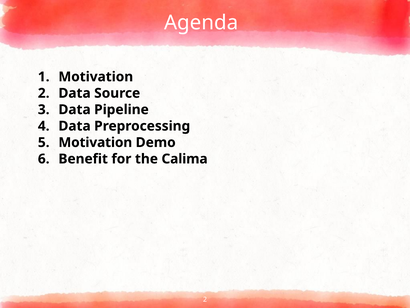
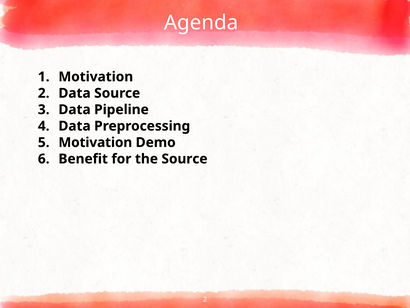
the Calima: Calima -> Source
